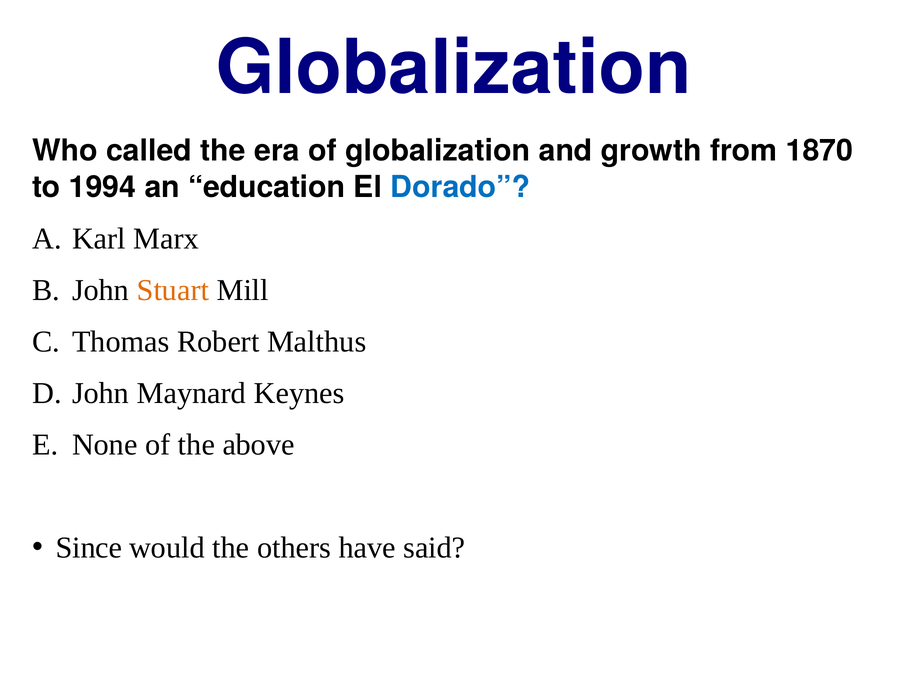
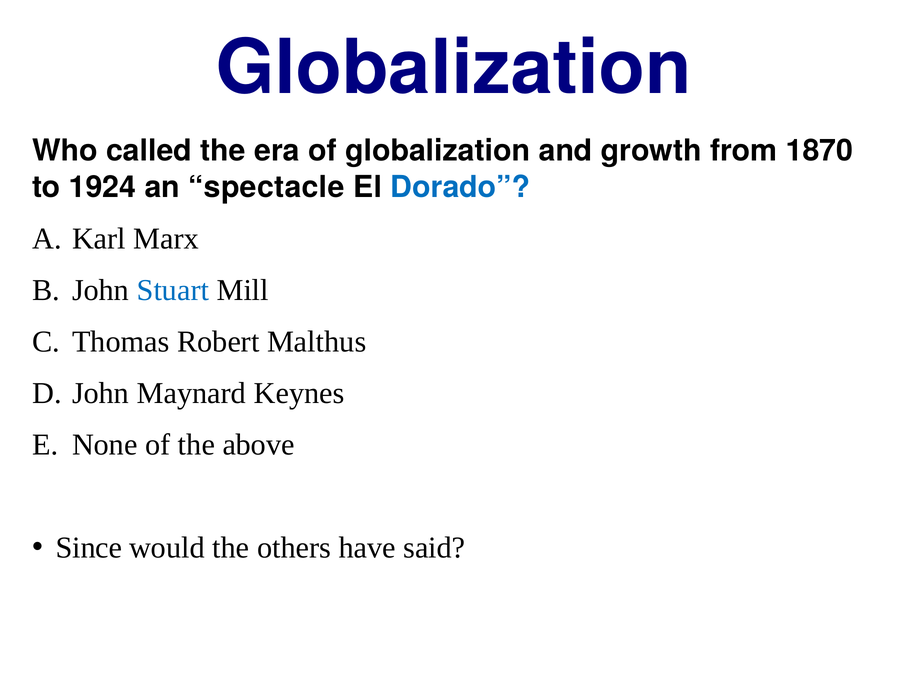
1994: 1994 -> 1924
education: education -> spectacle
Stuart colour: orange -> blue
